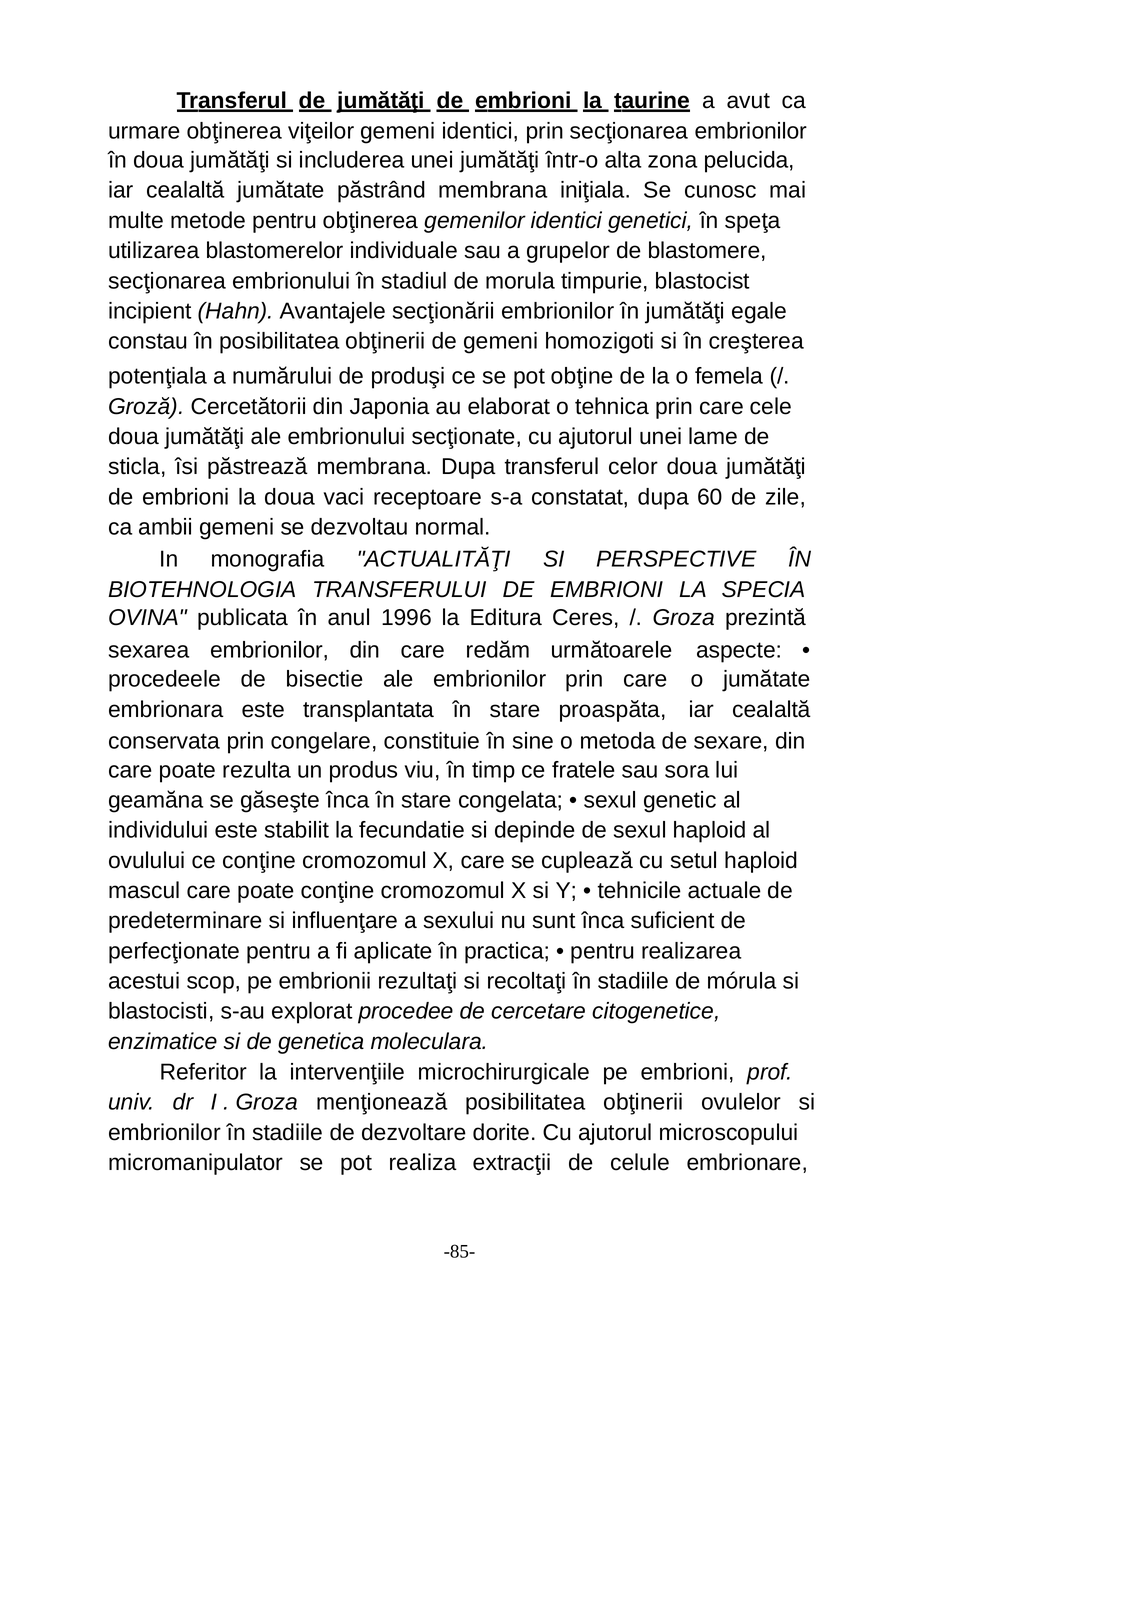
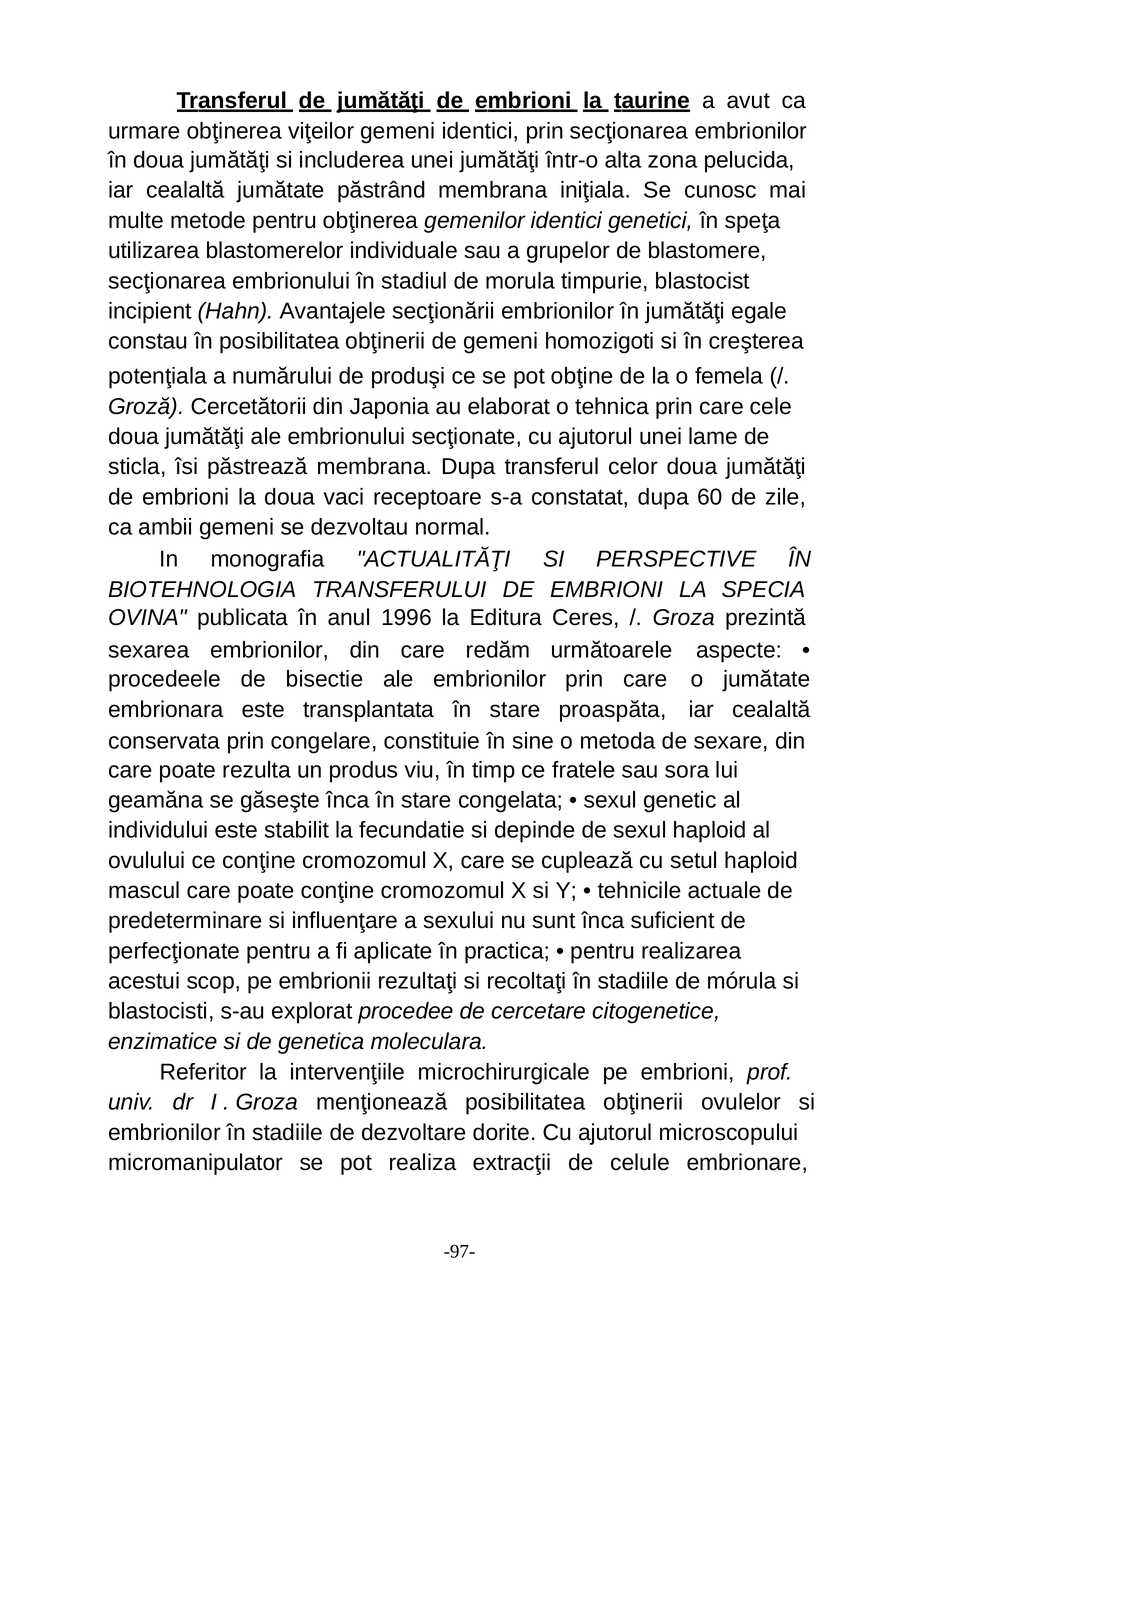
-85-: -85- -> -97-
